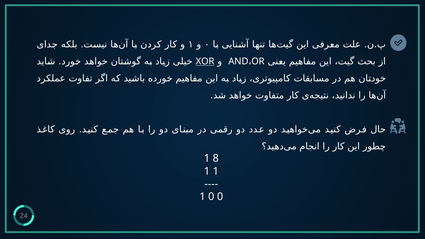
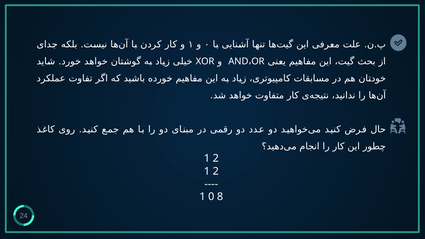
XOR underline: present -> none
8 at (216, 159): 8 -> 2
1 at (216, 171): 1 -> 2
0 0: 0 -> 8
